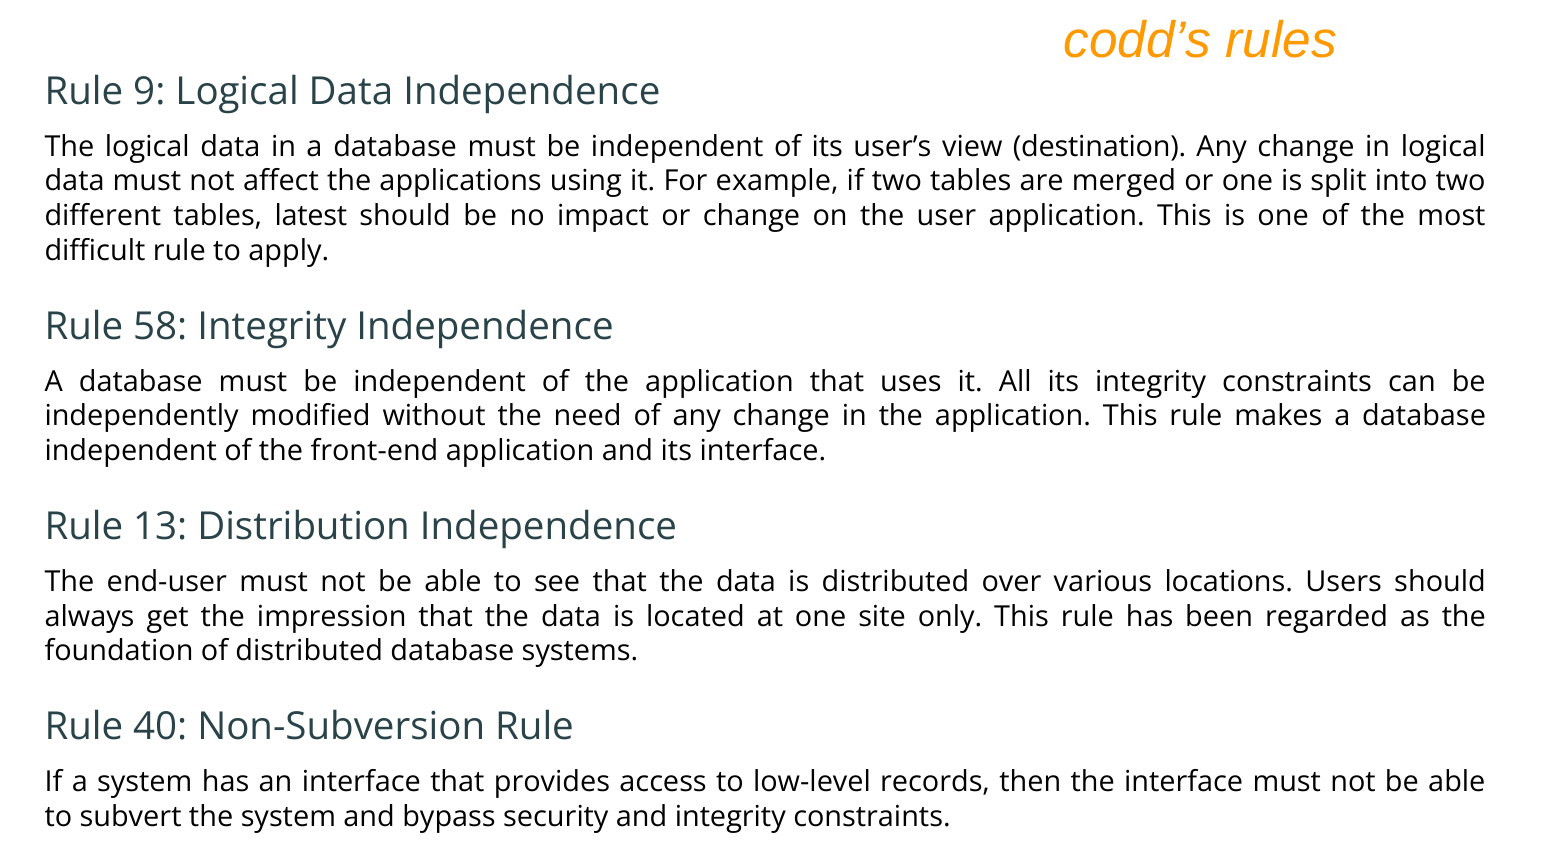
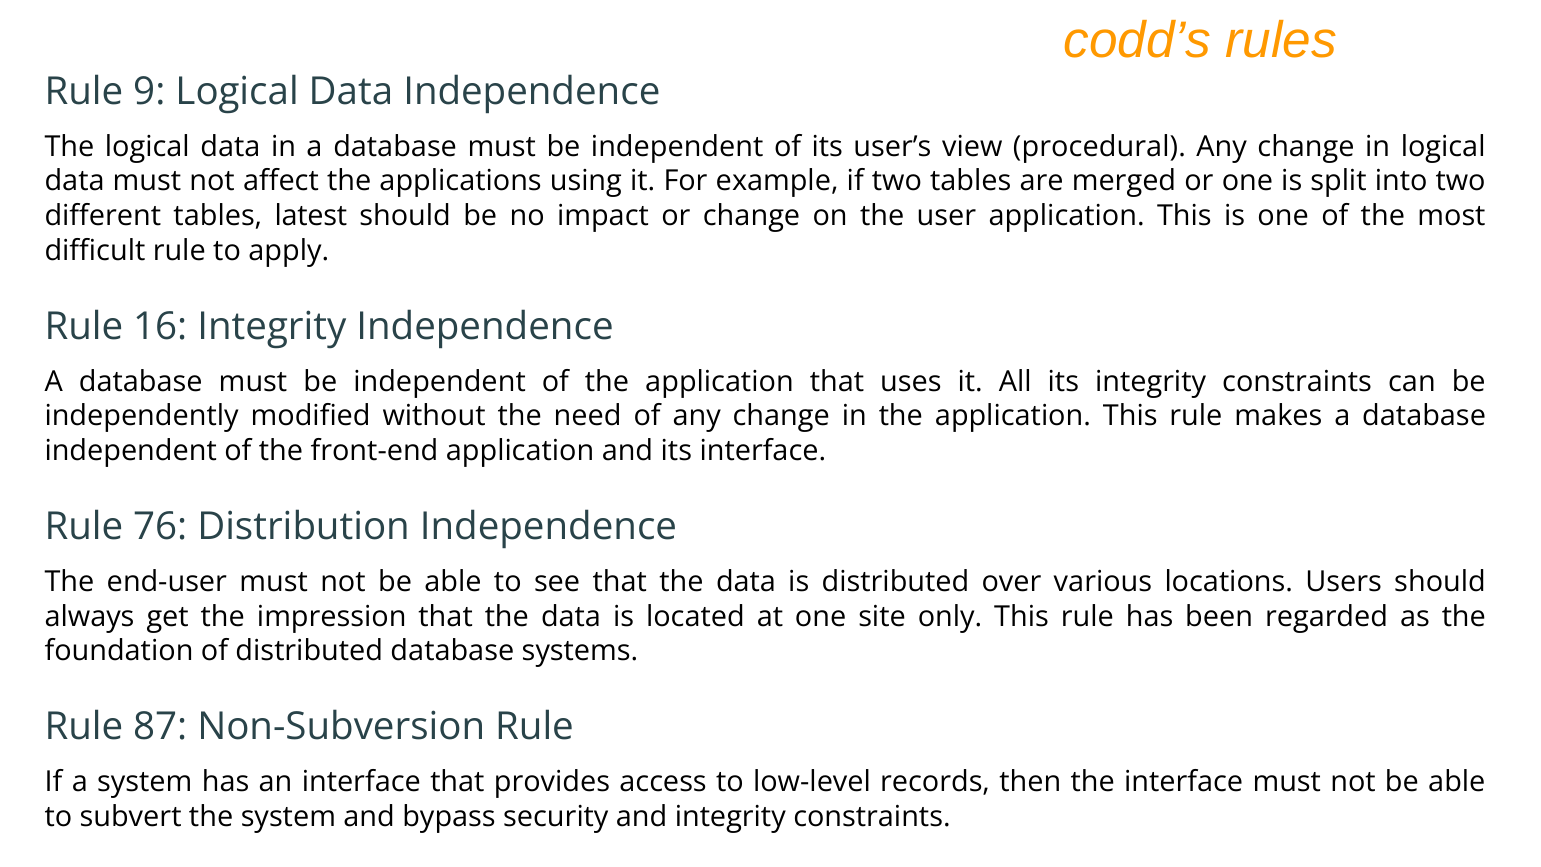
destination: destination -> procedural
58: 58 -> 16
13: 13 -> 76
40: 40 -> 87
